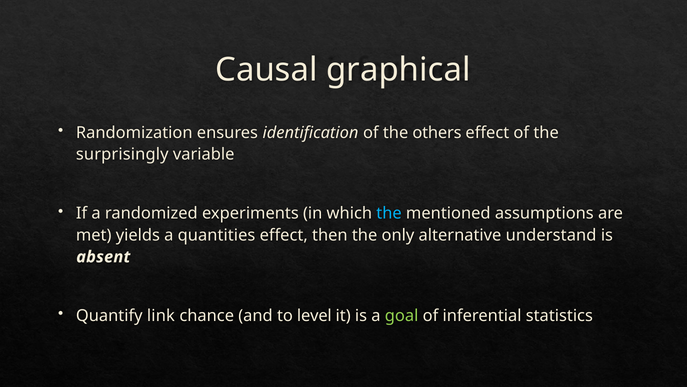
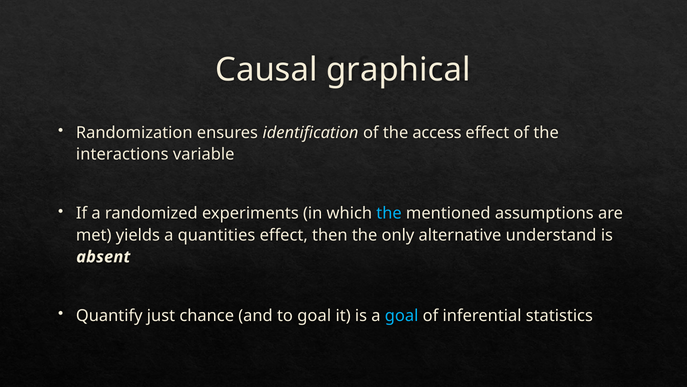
others: others -> access
surprisingly: surprisingly -> interactions
link: link -> just
to level: level -> goal
goal at (402, 315) colour: light green -> light blue
